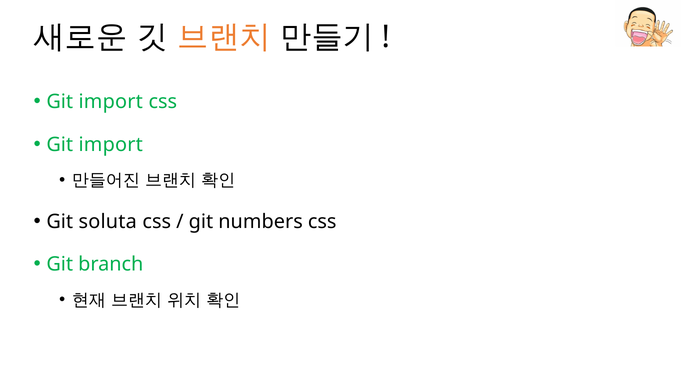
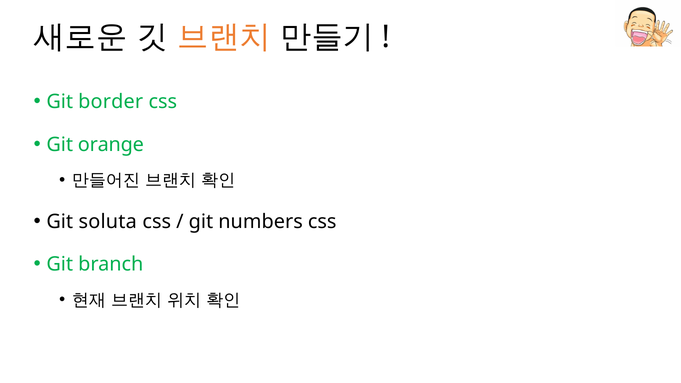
import at (111, 102): import -> border
import at (111, 145): import -> orange
